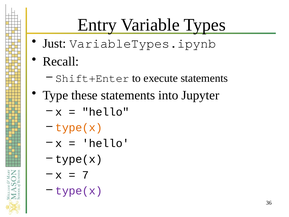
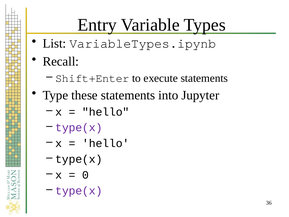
Just: Just -> List
type(x at (79, 128) colour: orange -> purple
7: 7 -> 0
